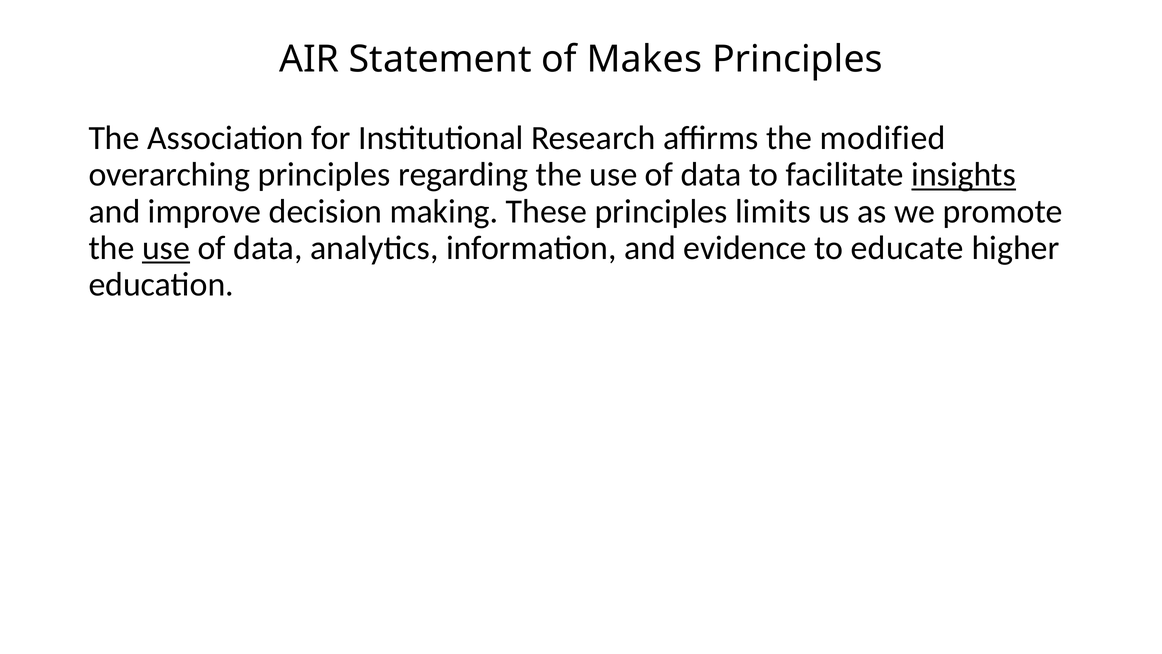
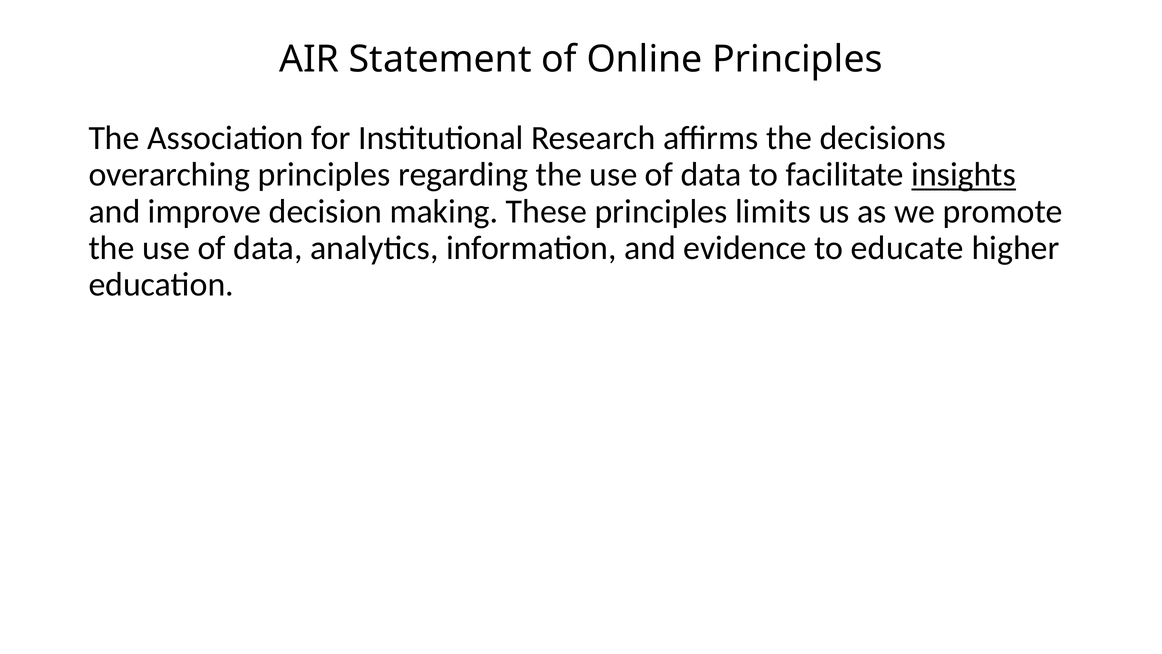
Makes: Makes -> Online
modified: modified -> decisions
use at (166, 248) underline: present -> none
